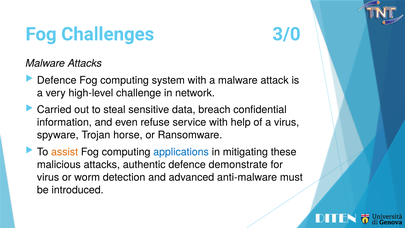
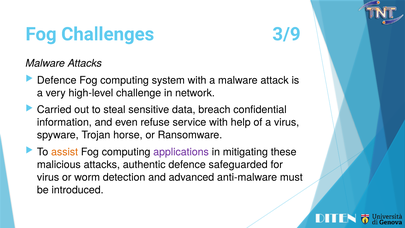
3/0: 3/0 -> 3/9
applications colour: blue -> purple
demonstrate: demonstrate -> safeguarded
